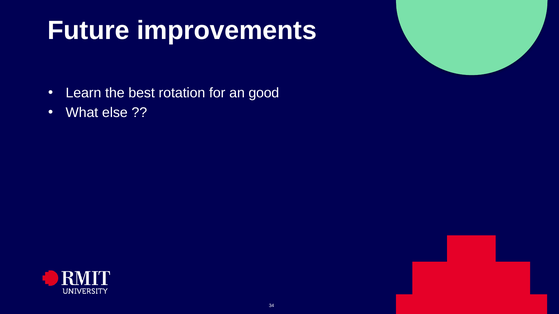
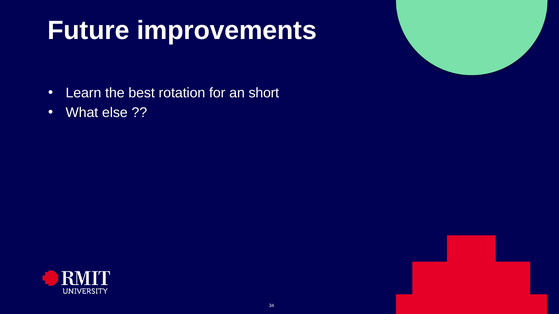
good: good -> short
